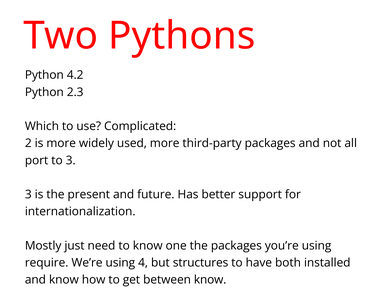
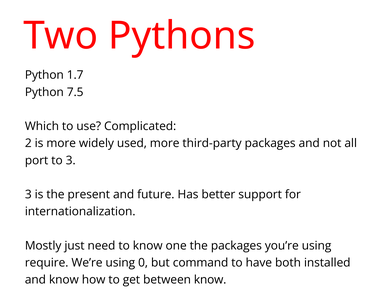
4.2: 4.2 -> 1.7
2.3: 2.3 -> 7.5
4: 4 -> 0
structures: structures -> command
